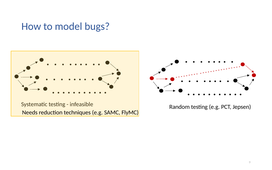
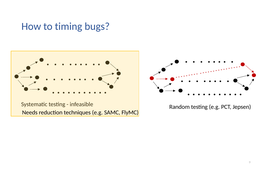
model: model -> timing
